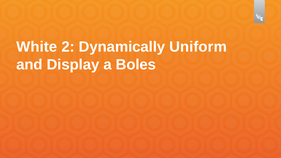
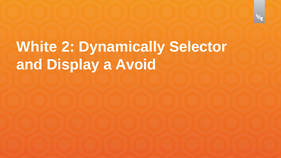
Uniform: Uniform -> Selector
Boles: Boles -> Avoid
